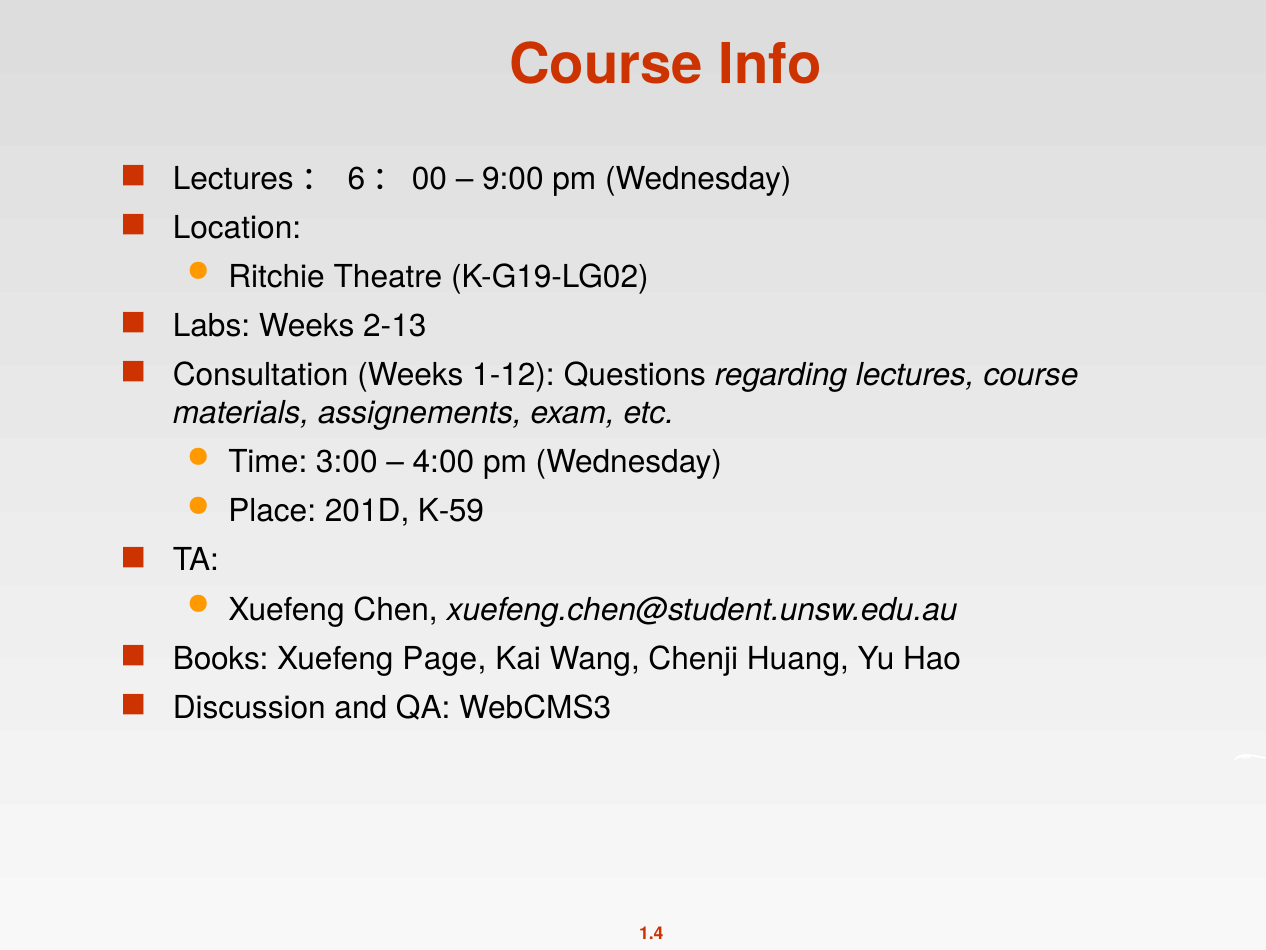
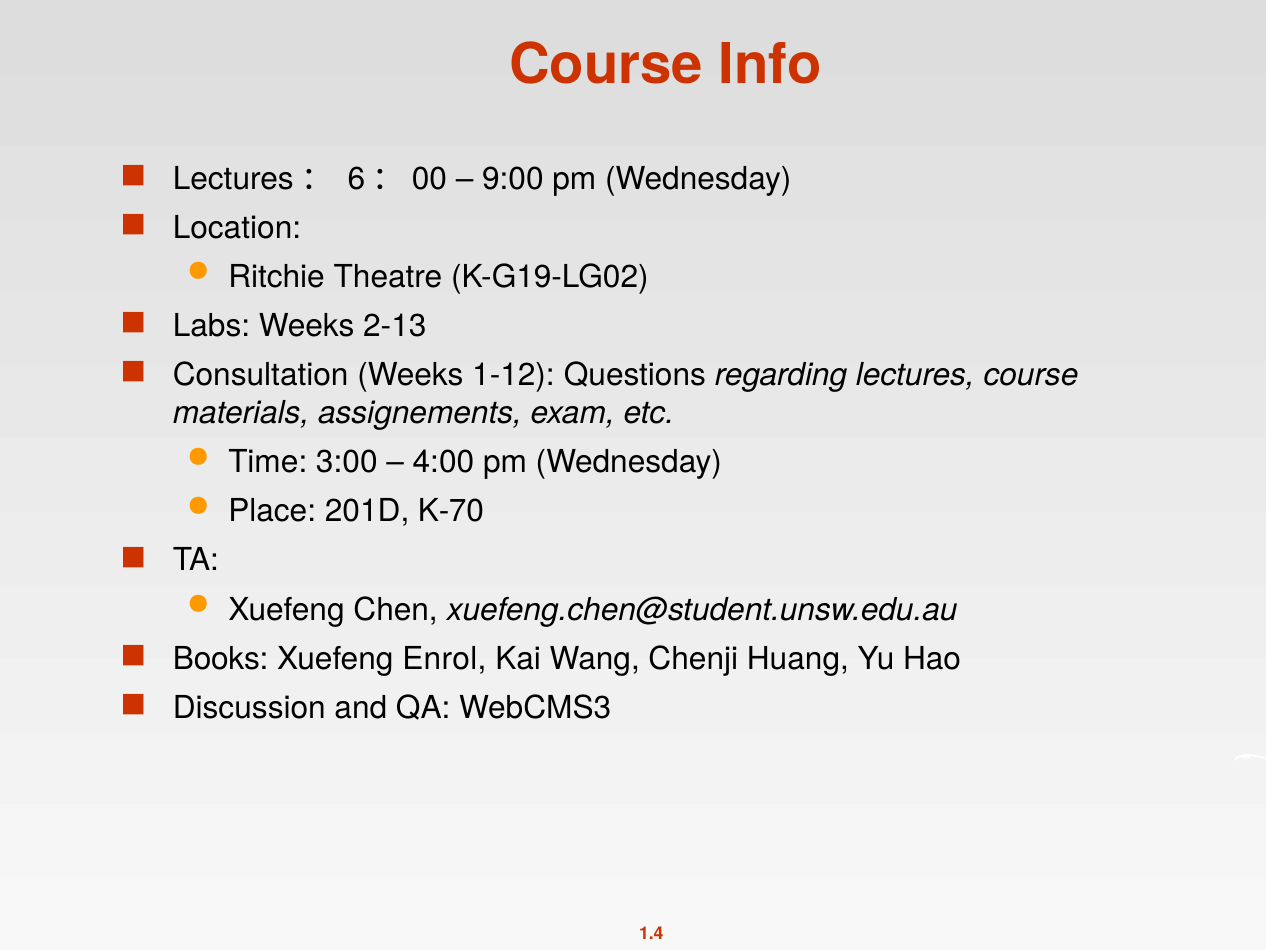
K-59: K-59 -> K-70
Page: Page -> Enrol
